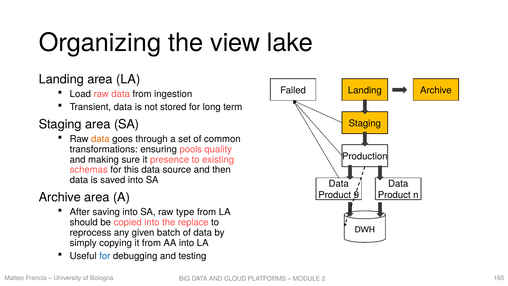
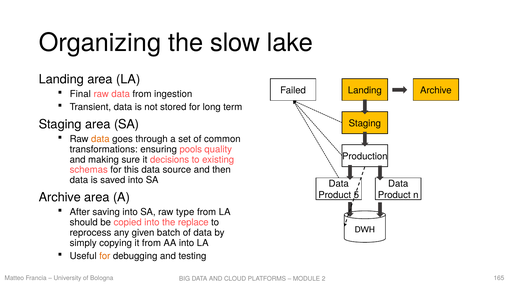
view: view -> slow
Load: Load -> Final
presence: presence -> decisions
9: 9 -> 5
for at (105, 256) colour: blue -> orange
